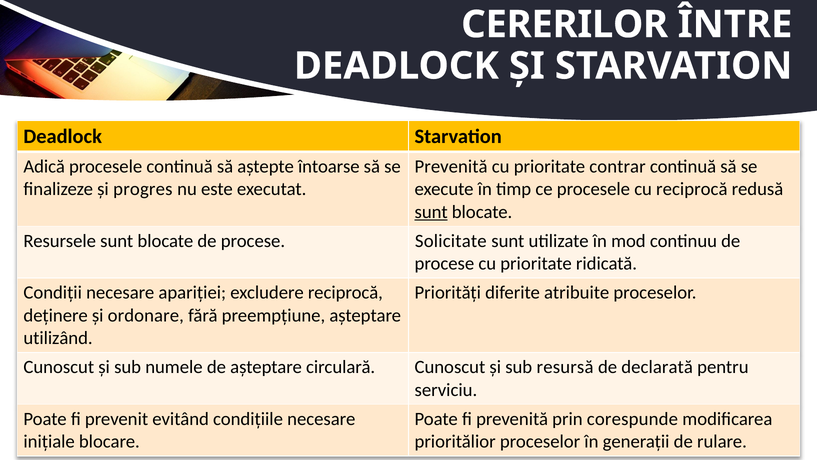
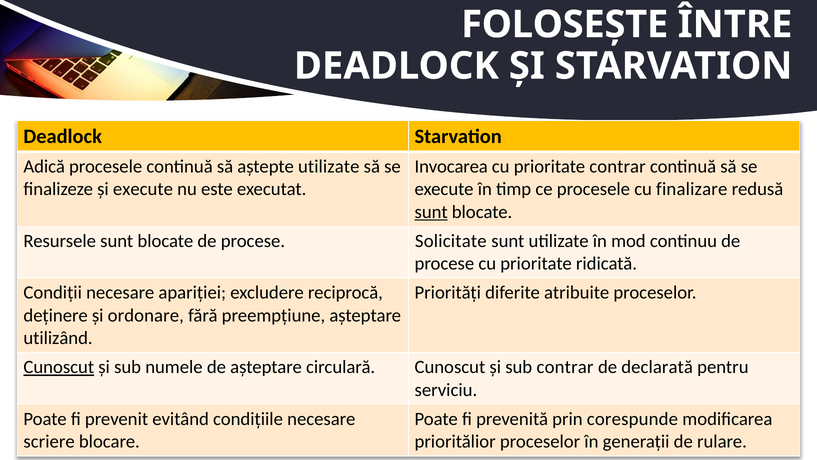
CERERILOR: CERERILOR -> FOLOSEȘTE
aștepte întoarse: întoarse -> utilizate
Prevenită at (451, 166): Prevenită -> Invocarea
și progres: progres -> execute
cu reciprocă: reciprocă -> finalizare
Cunoscut at (59, 367) underline: none -> present
sub resursă: resursă -> contrar
inițiale: inițiale -> scriere
